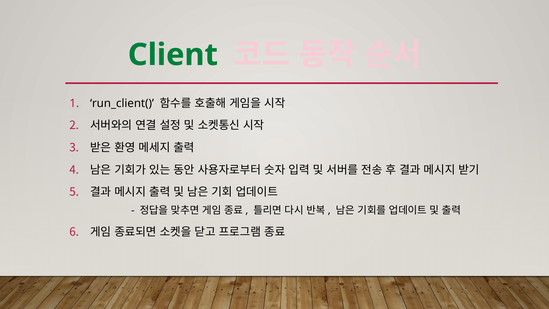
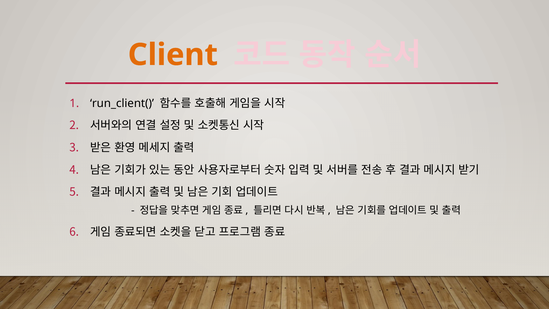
Client colour: green -> orange
